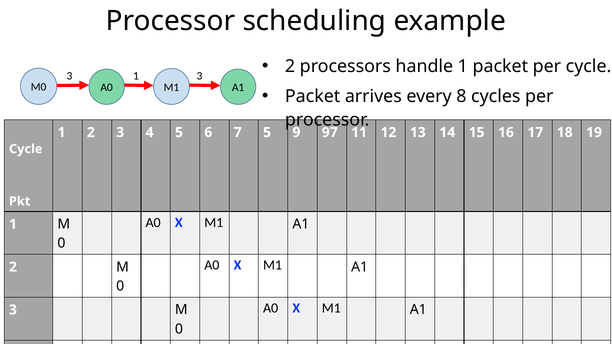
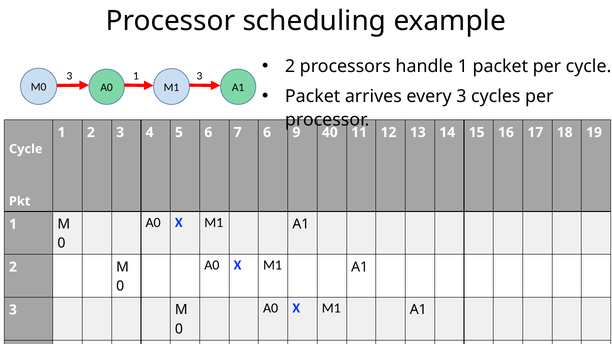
every 8: 8 -> 3
7 5: 5 -> 6
97: 97 -> 40
